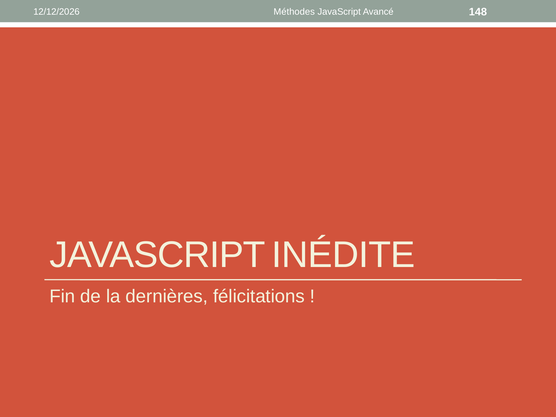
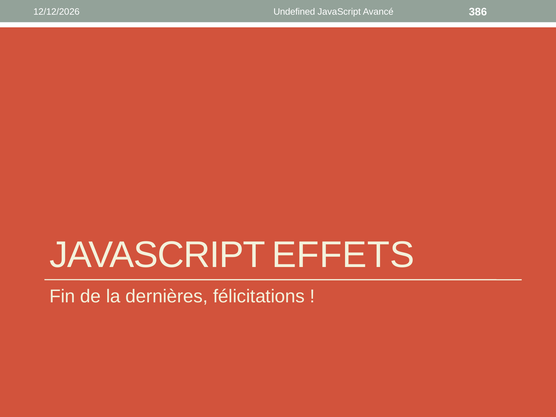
Méthodes: Méthodes -> Undefined
148: 148 -> 386
INÉDITE: INÉDITE -> EFFETS
